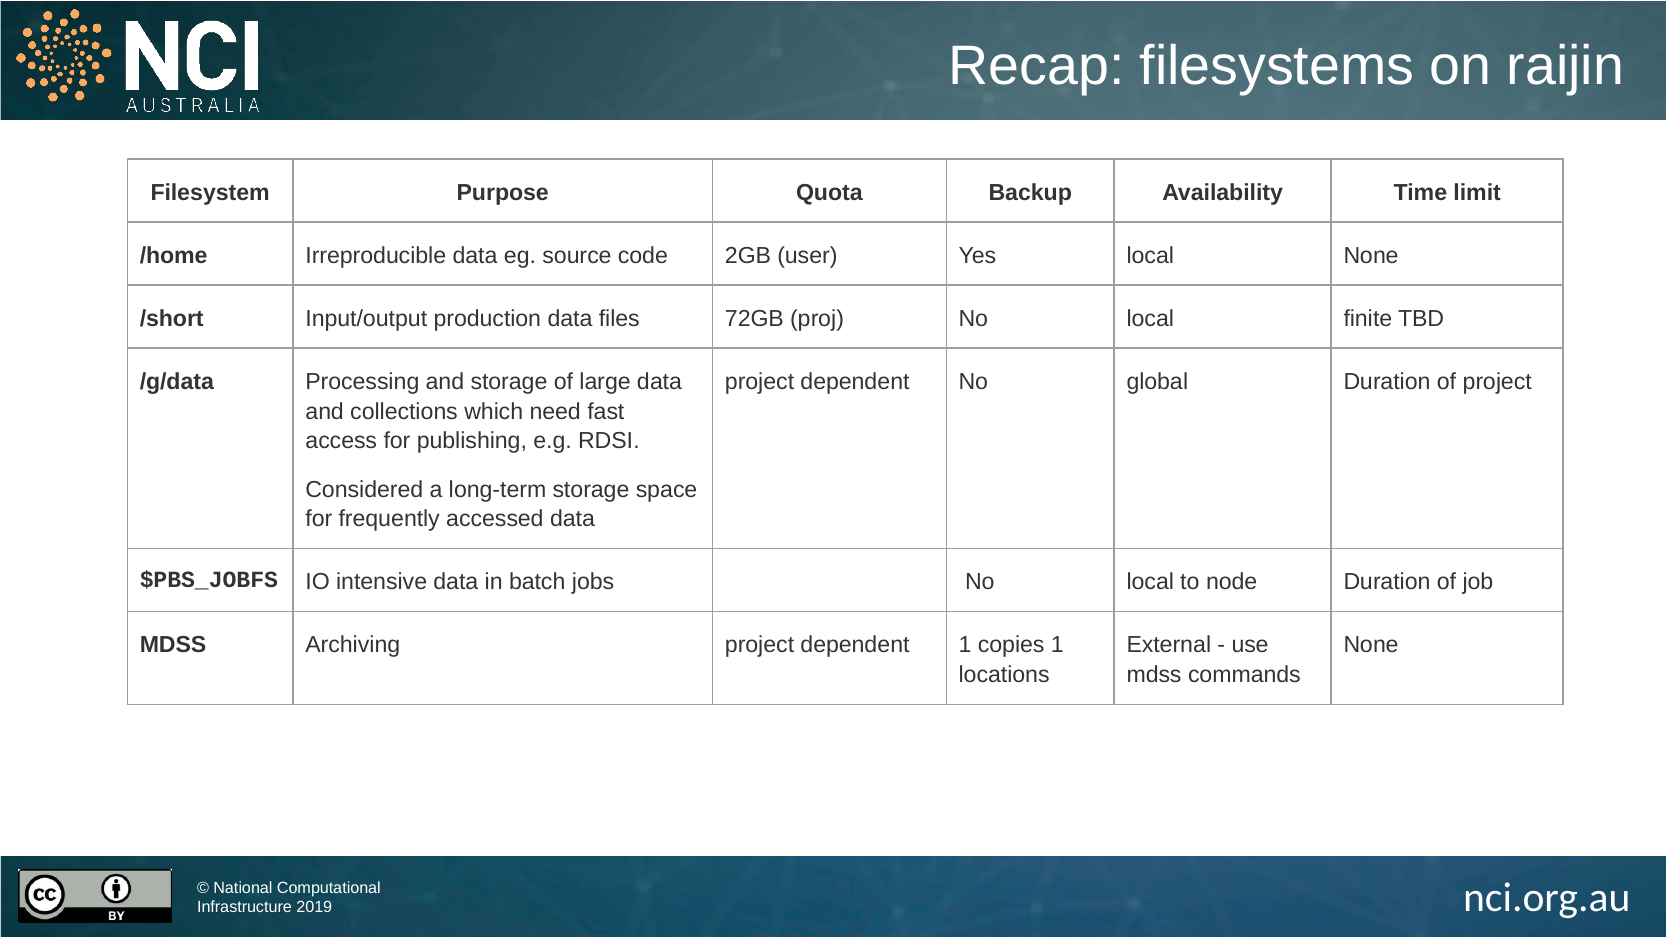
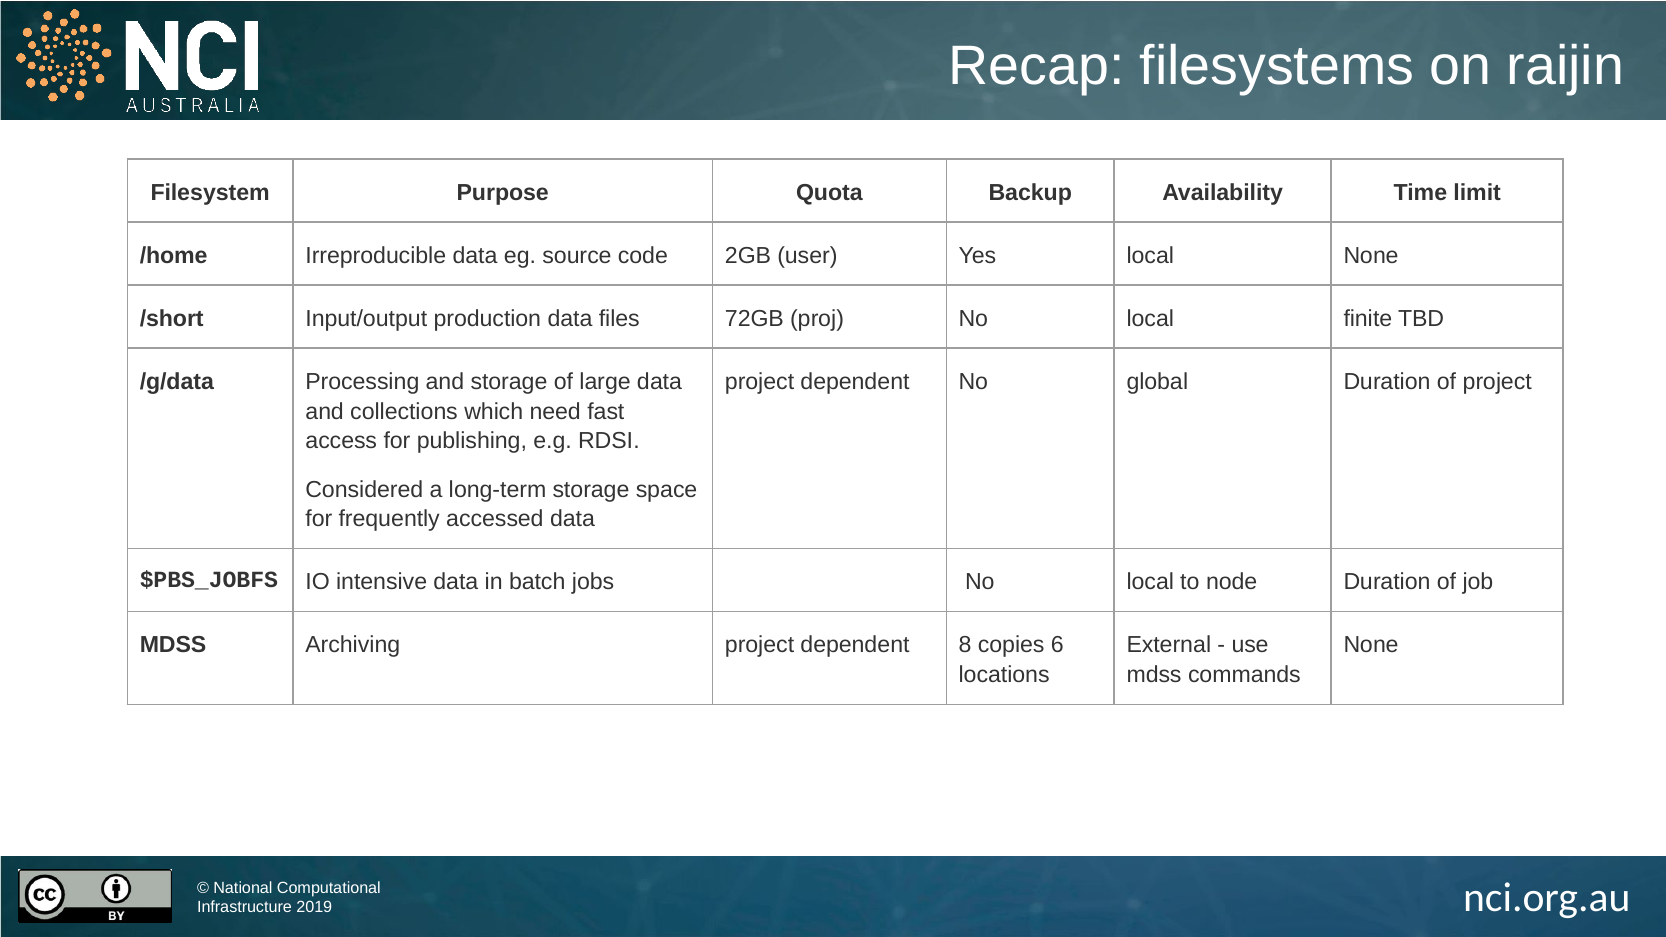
dependent 1: 1 -> 8
copies 1: 1 -> 6
